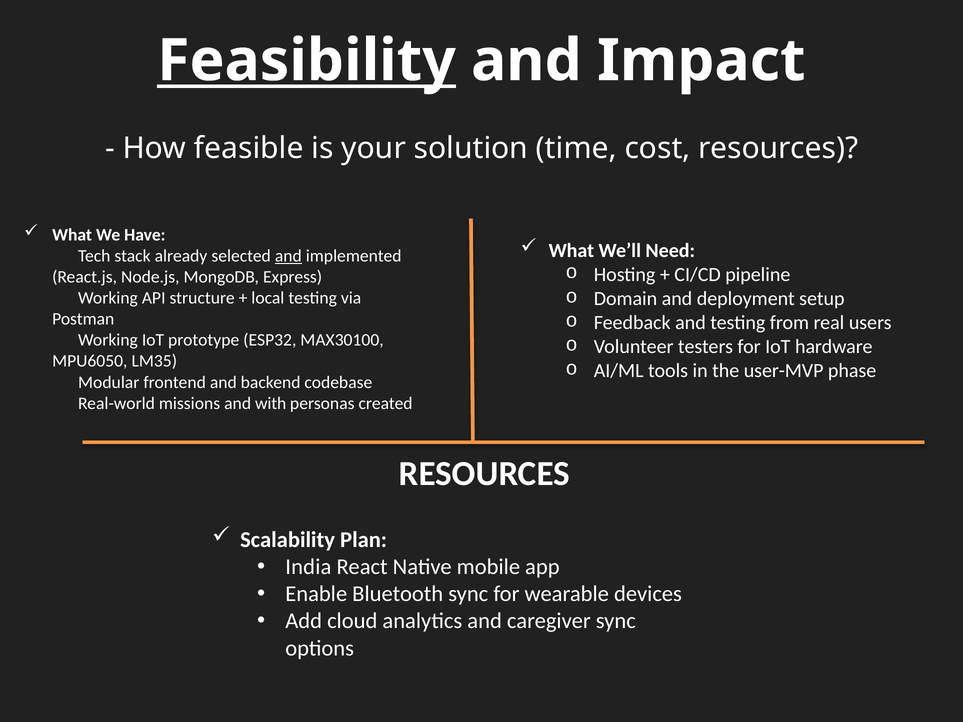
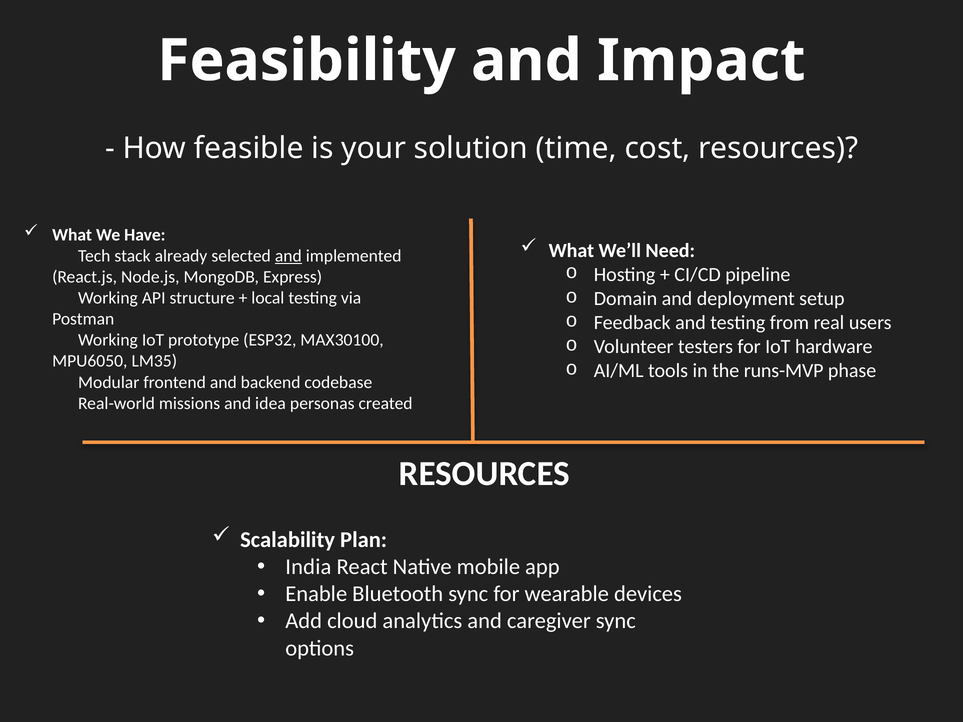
Feasibility underline: present -> none
user-MVP: user-MVP -> runs-MVP
with: with -> idea
